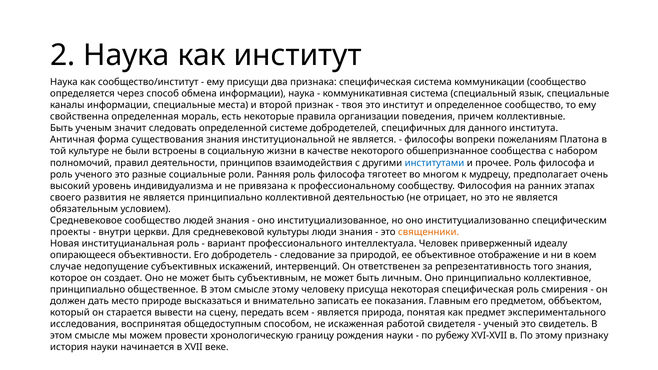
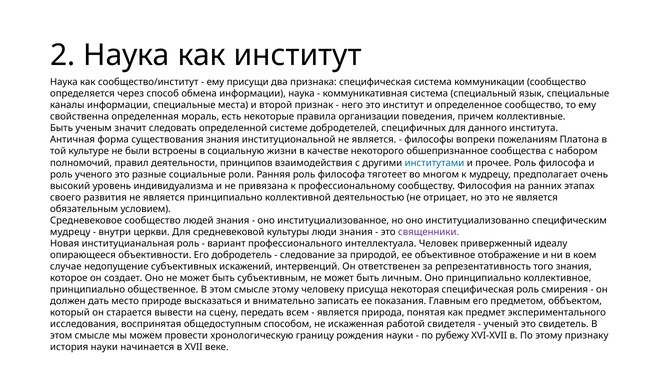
твоя: твоя -> него
проекты at (70, 232): проекты -> мудрецу
священники colour: orange -> purple
